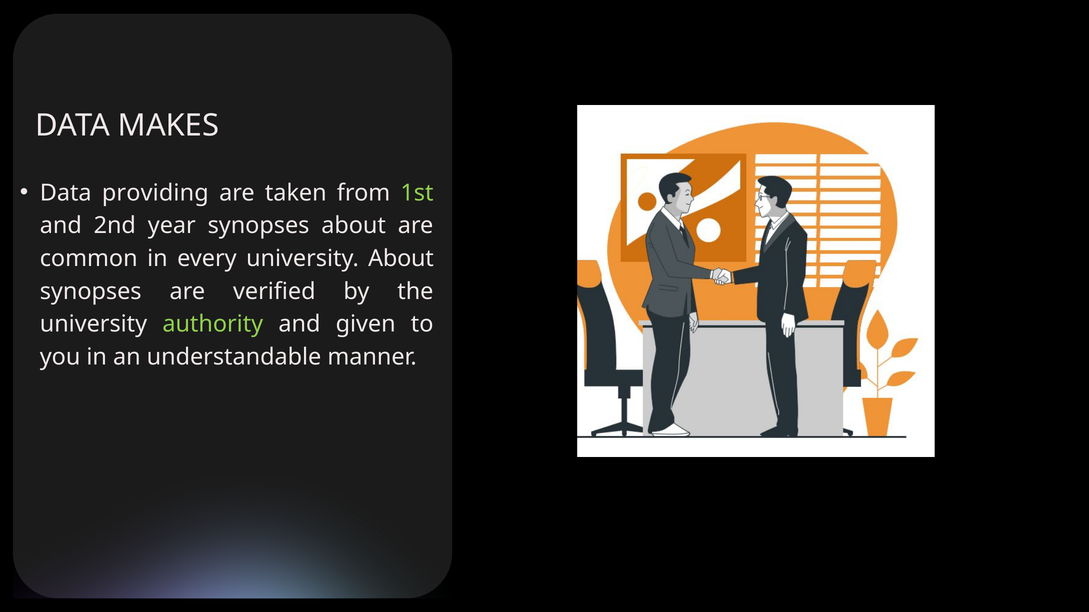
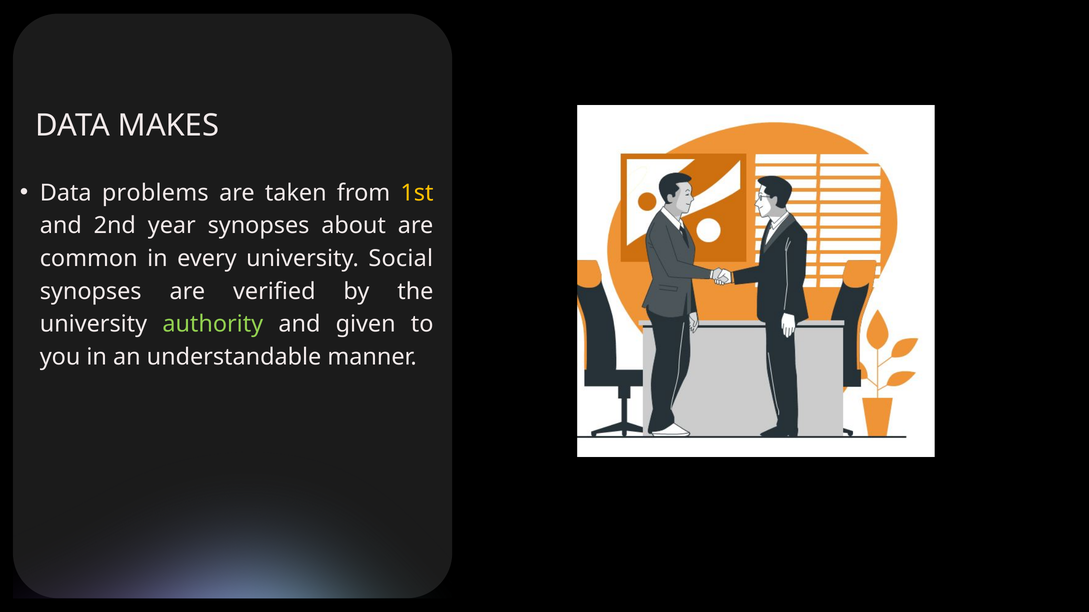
providing: providing -> problems
1st colour: light green -> yellow
university About: About -> Social
